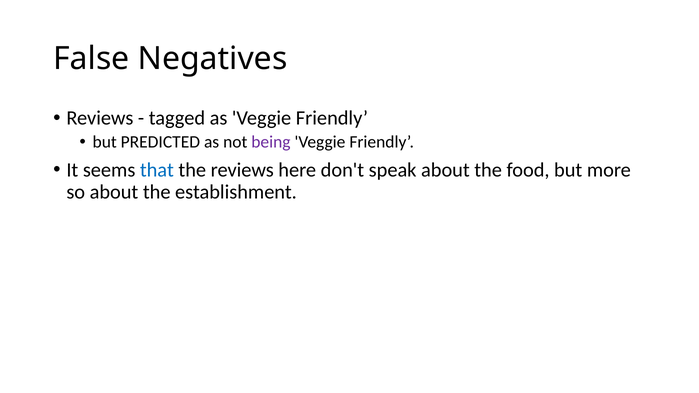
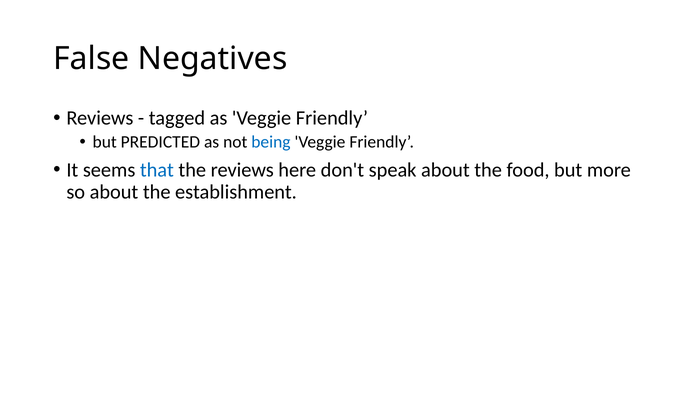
being colour: purple -> blue
